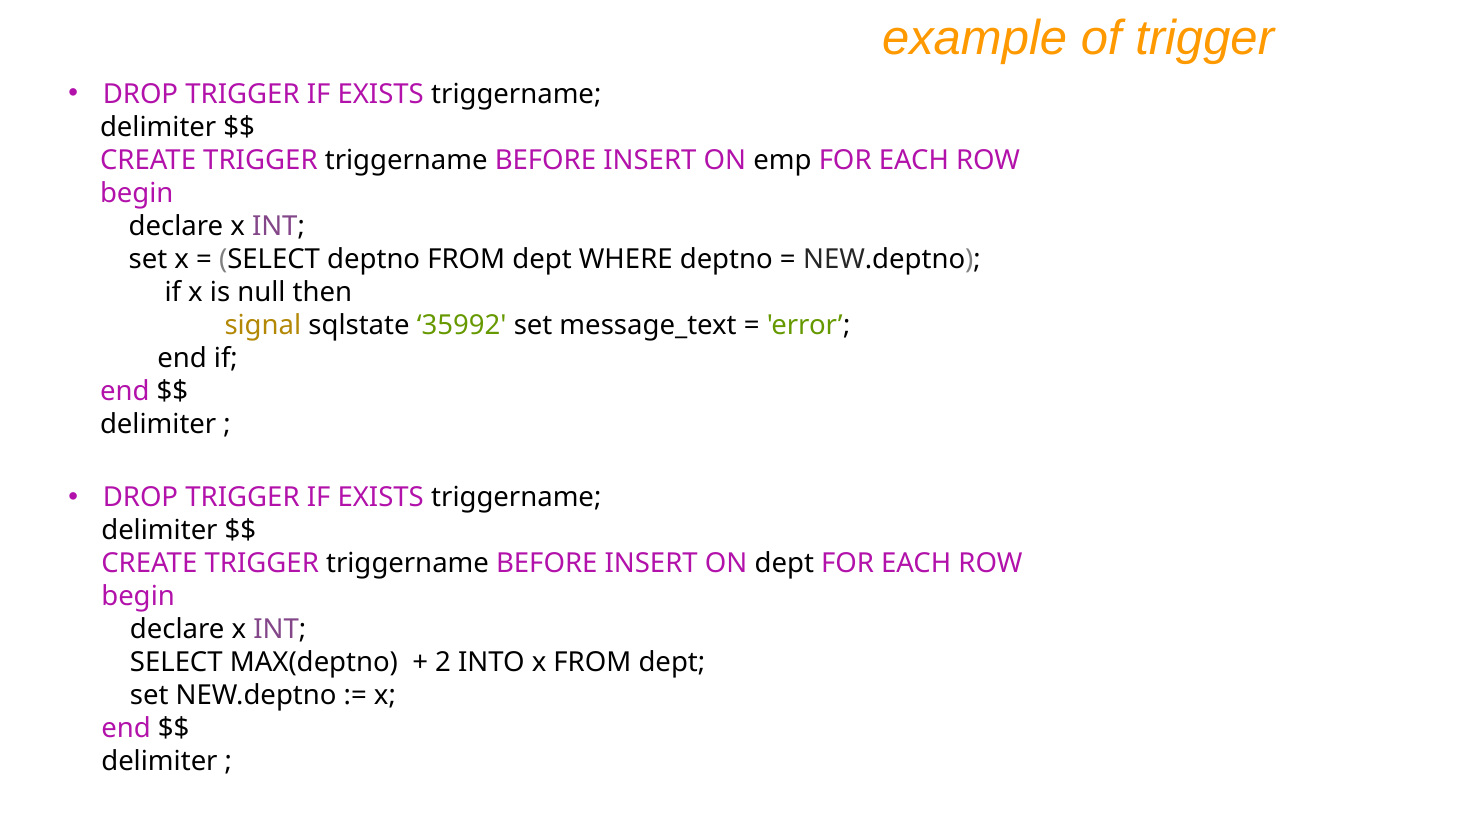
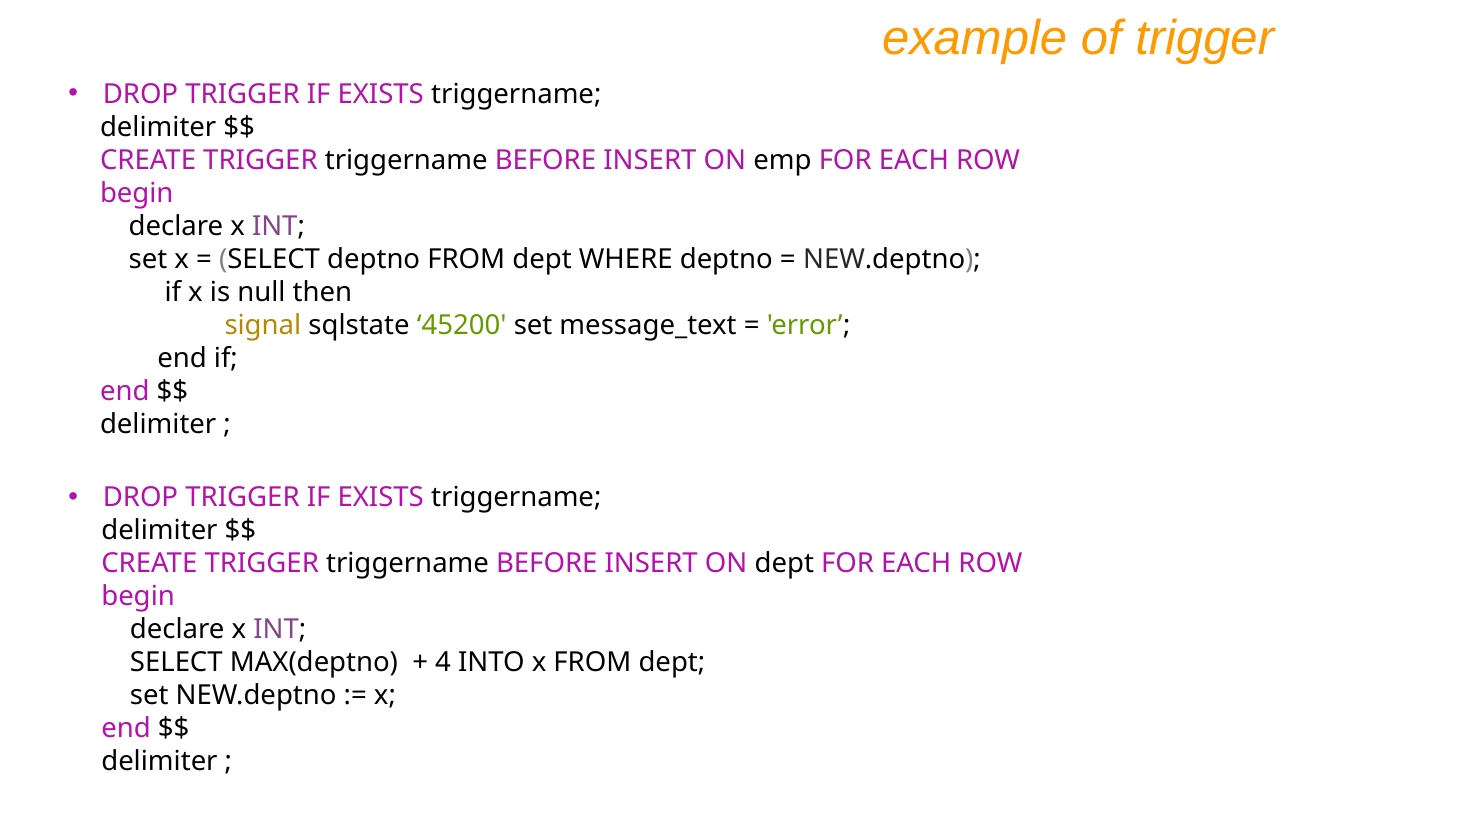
35992: 35992 -> 45200
2: 2 -> 4
